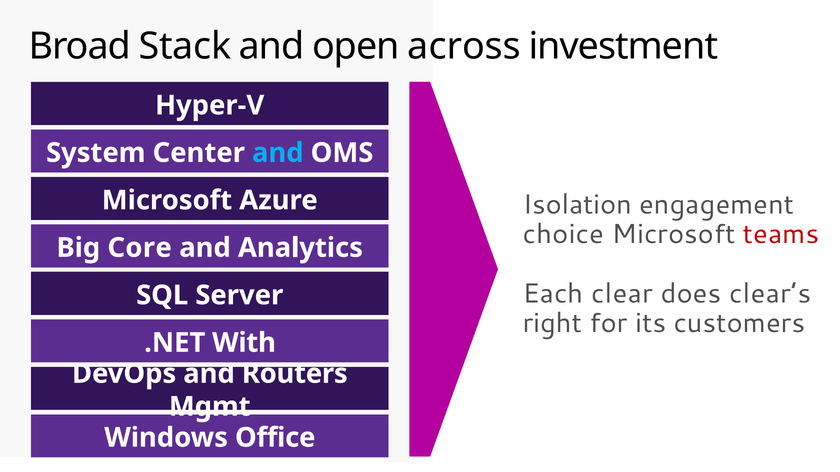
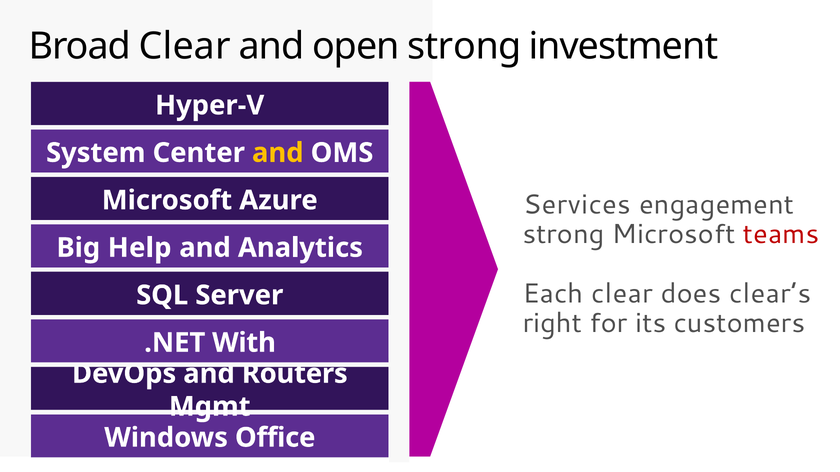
Broad Stack: Stack -> Clear
open across: across -> strong
and at (278, 153) colour: light blue -> yellow
Isolation: Isolation -> Services
choice at (563, 235): choice -> strong
Core: Core -> Help
